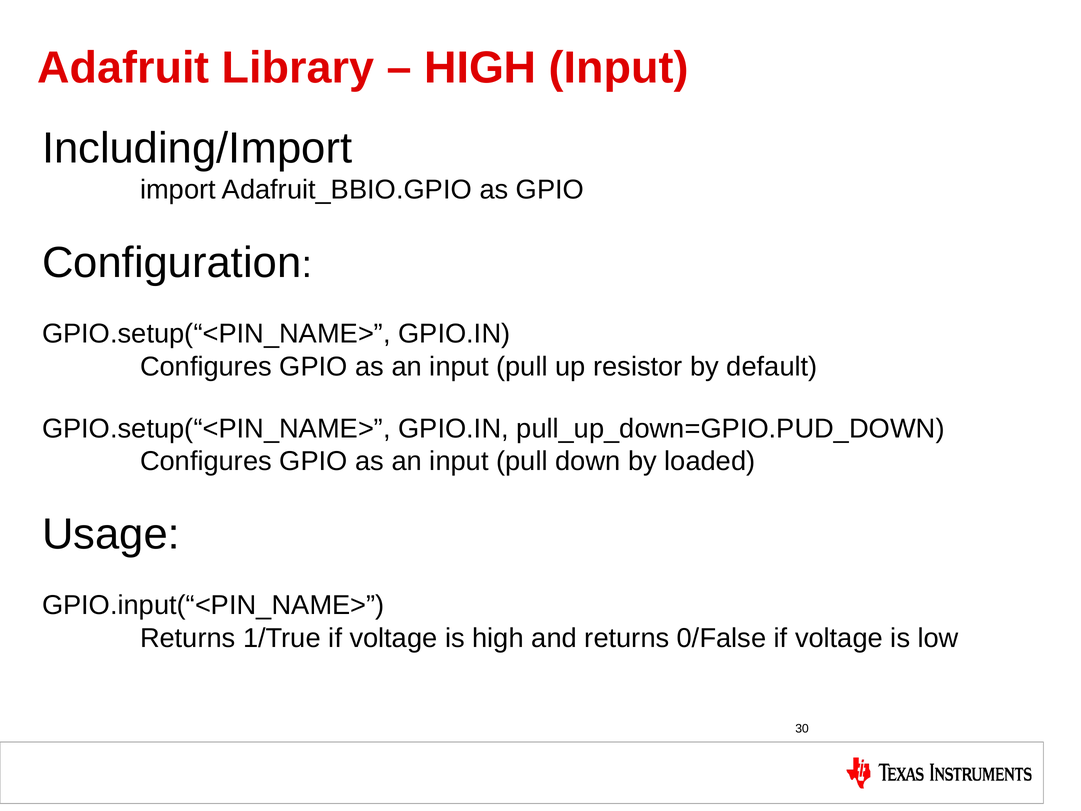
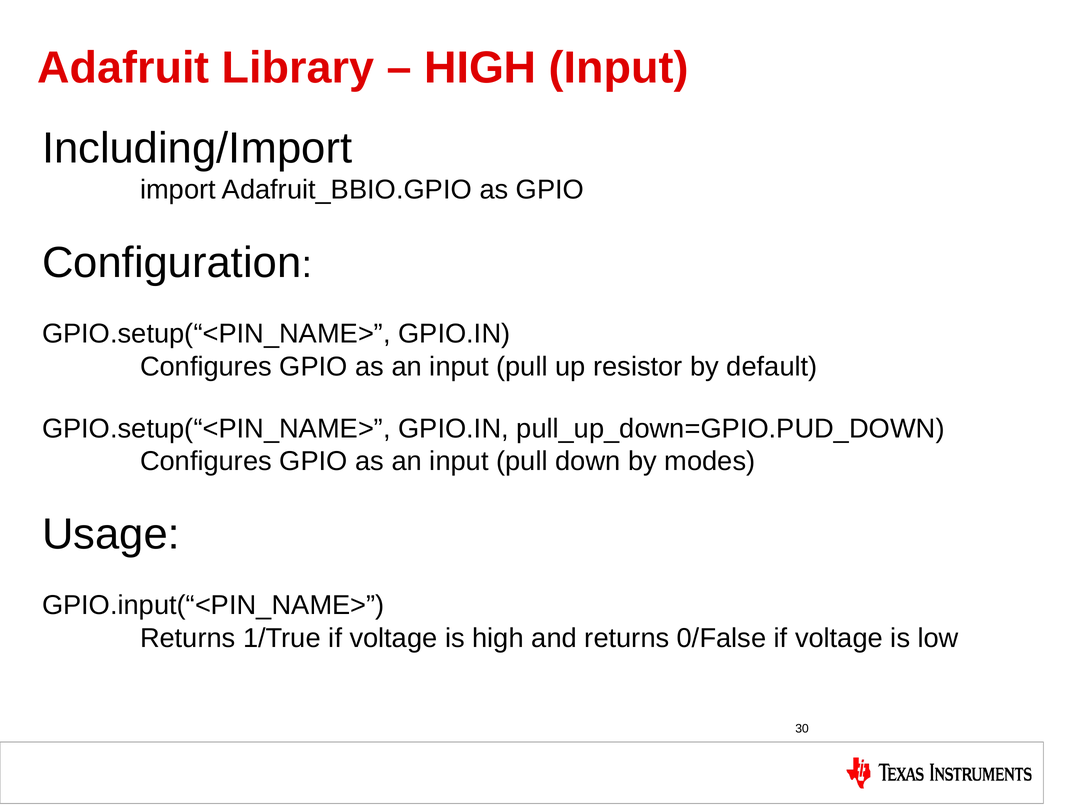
loaded: loaded -> modes
